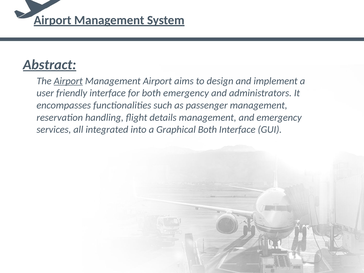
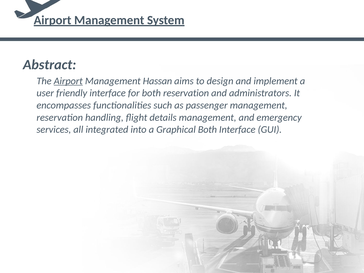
Abstract underline: present -> none
Management Airport: Airport -> Hassan
both emergency: emergency -> reservation
